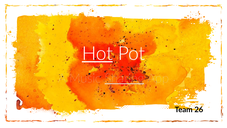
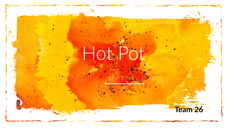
Hot underline: present -> none
